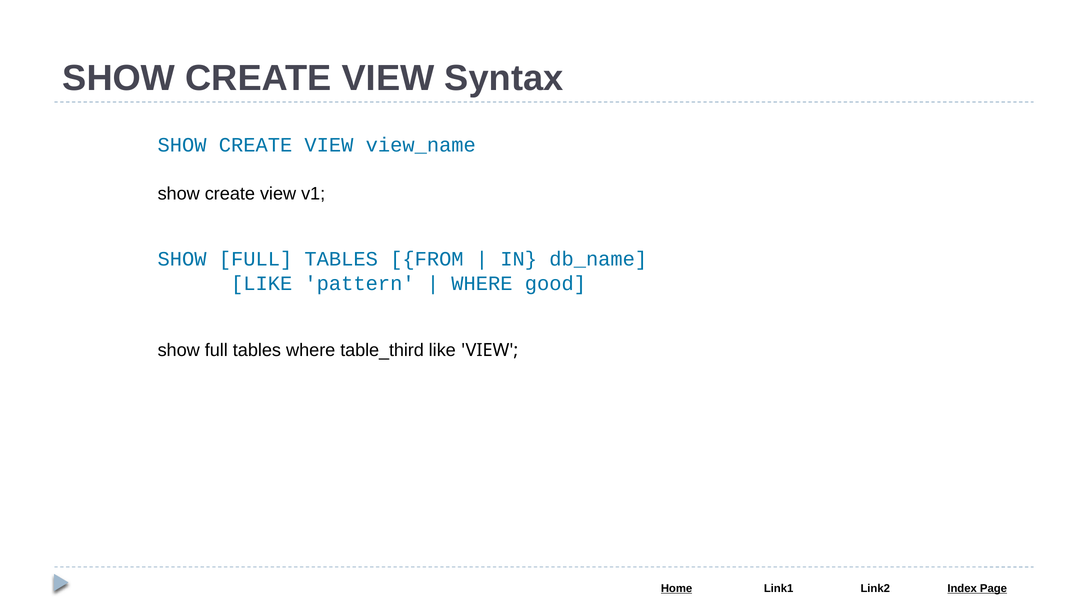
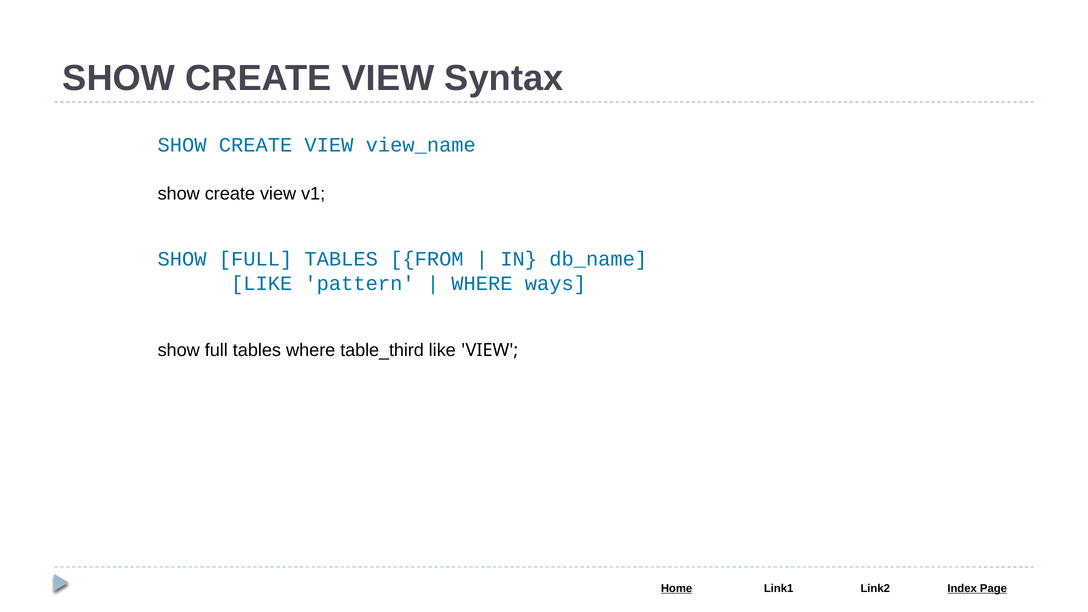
good: good -> ways
